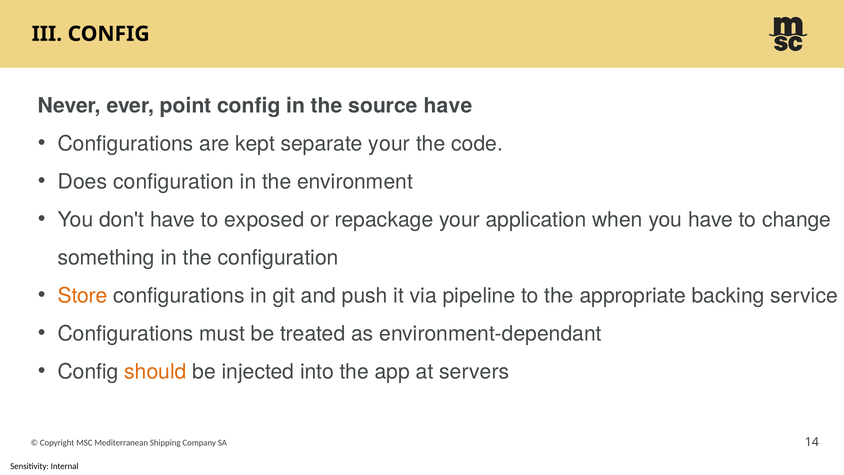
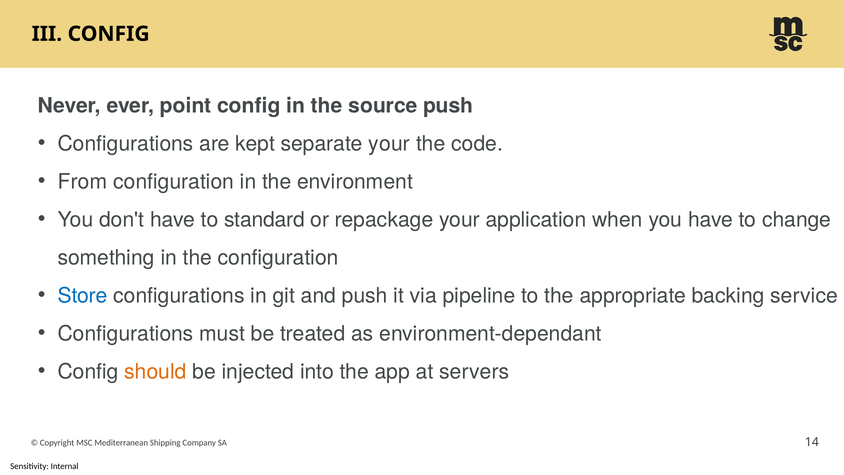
source have: have -> push
Does: Does -> From
exposed: exposed -> standard
Store colour: orange -> blue
